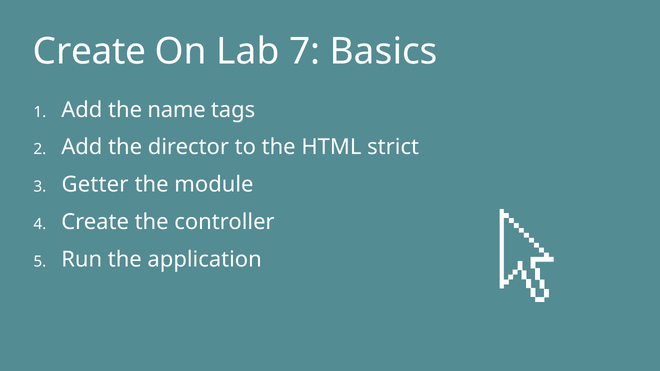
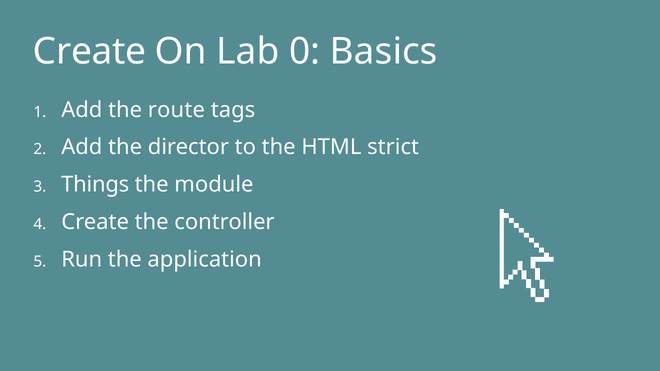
7: 7 -> 0
name: name -> route
Getter: Getter -> Things
